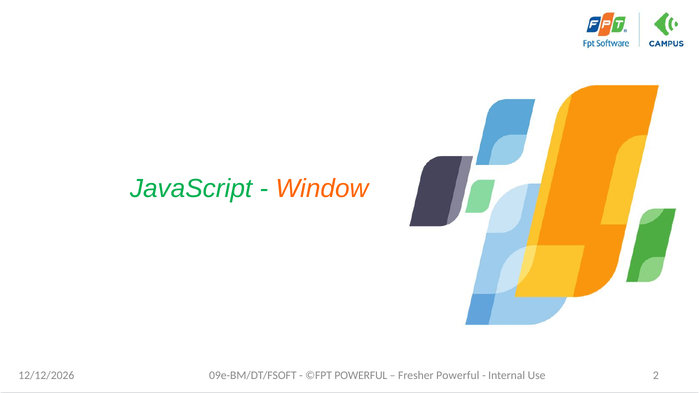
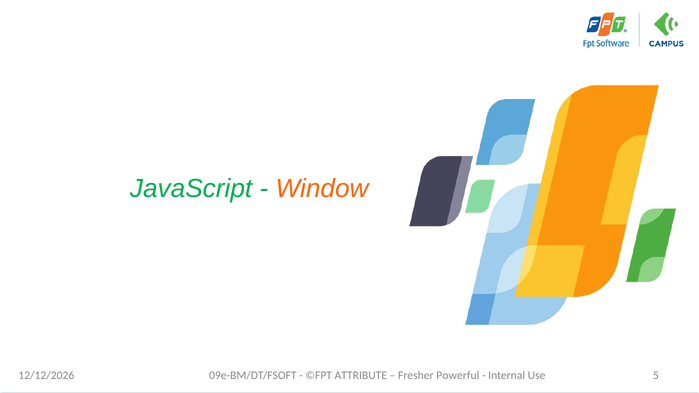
©FPT POWERFUL: POWERFUL -> ATTRIBUTE
2: 2 -> 5
